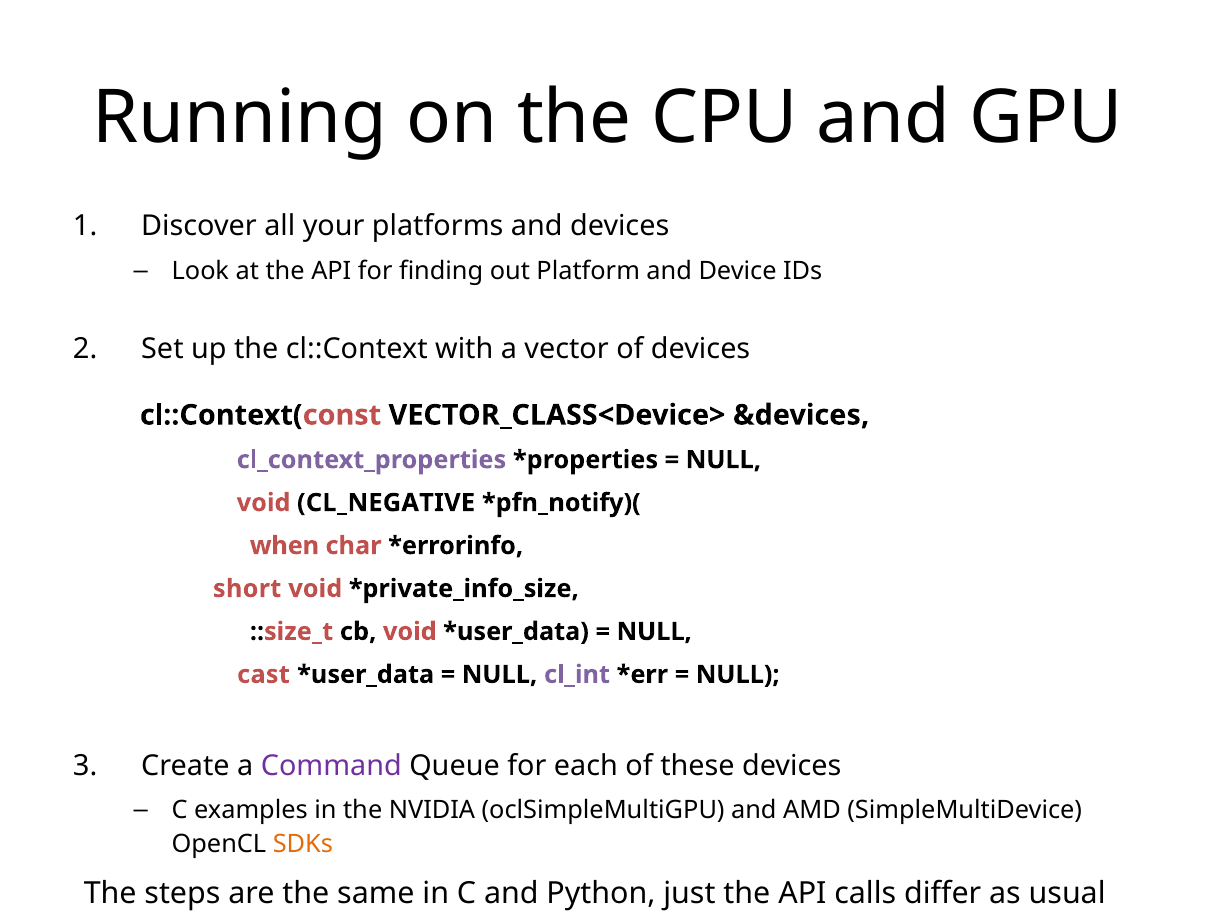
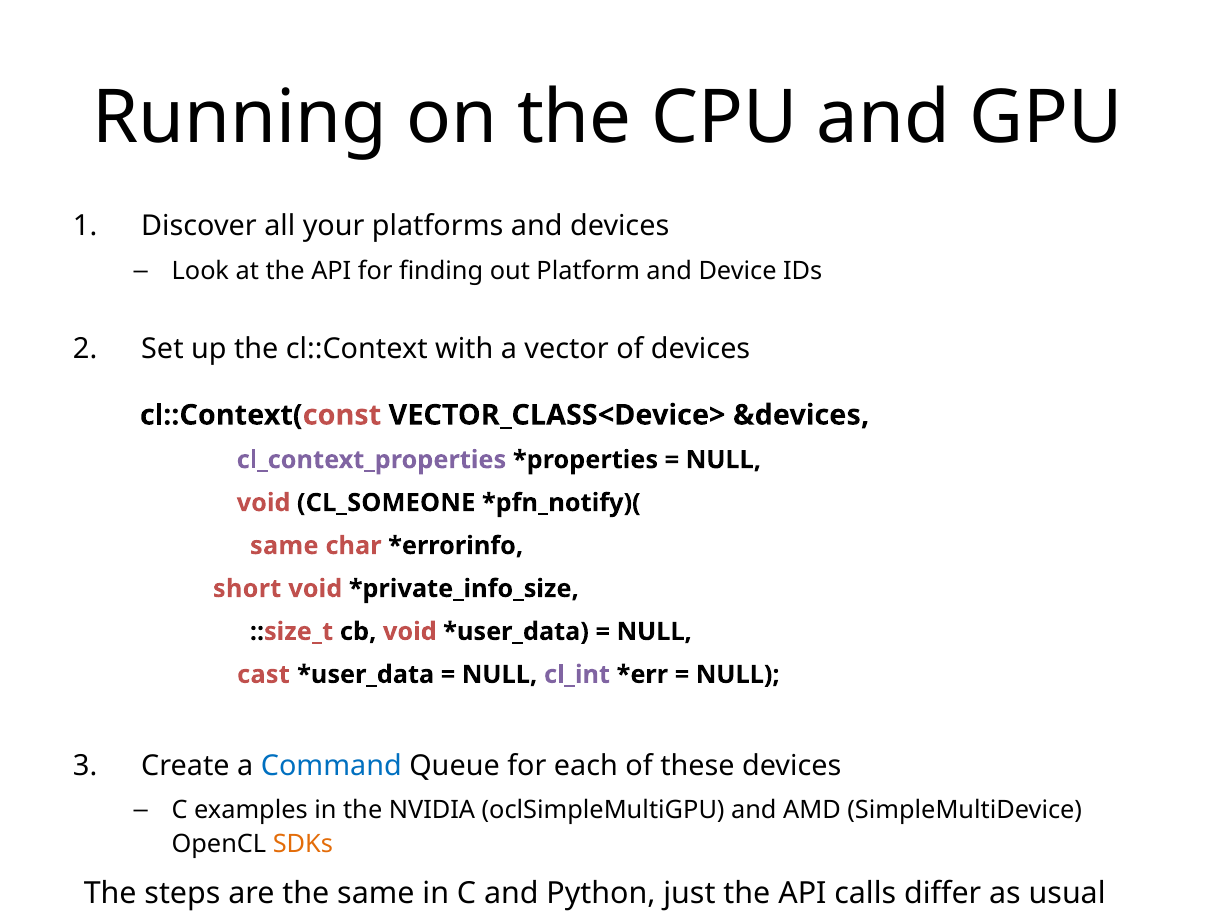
CL_NEGATIVE: CL_NEGATIVE -> CL_SOMEONE
when at (284, 546): when -> same
Command colour: purple -> blue
